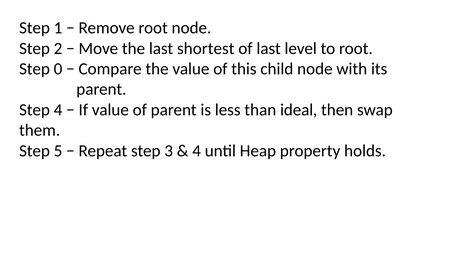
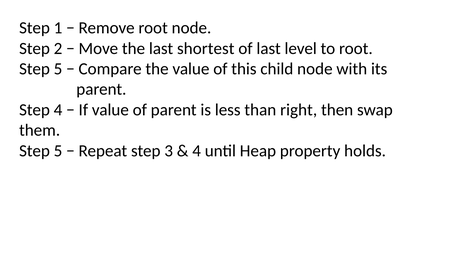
0 at (58, 69): 0 -> 5
ideal: ideal -> right
